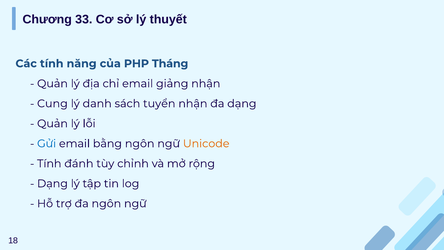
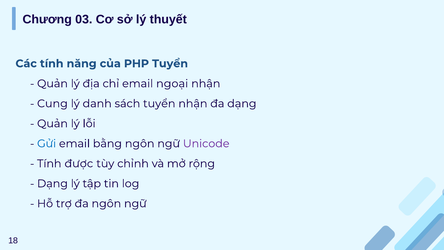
33: 33 -> 03
PHP Tháng: Tháng -> Tuyển
giảng: giảng -> ngoại
Unicode colour: orange -> purple
đánh: đánh -> được
